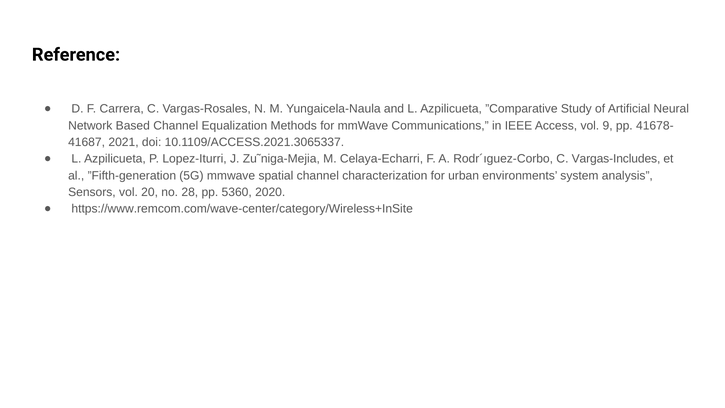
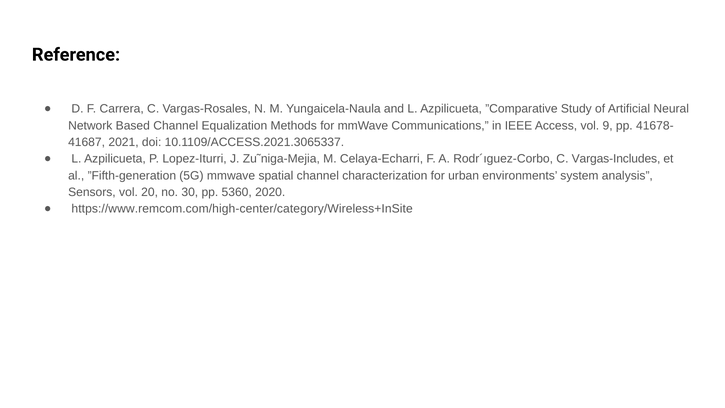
28: 28 -> 30
https://www.remcom.com/wave-center/category/Wireless+InSite: https://www.remcom.com/wave-center/category/Wireless+InSite -> https://www.remcom.com/high-center/category/Wireless+InSite
